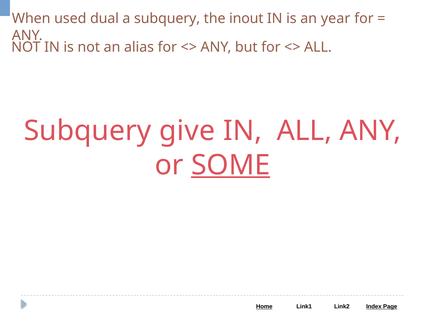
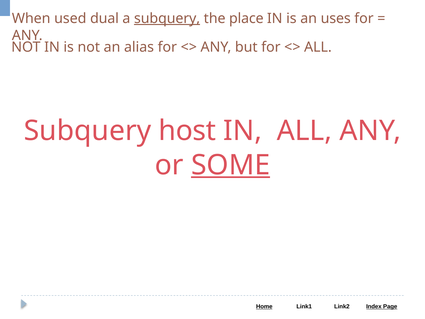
subquery at (167, 18) underline: none -> present
inout: inout -> place
year: year -> uses
give: give -> host
